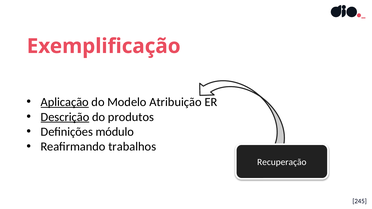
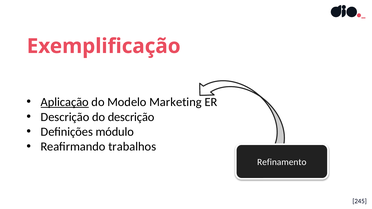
Atribuição: Atribuição -> Marketing
Descrição at (65, 117) underline: present -> none
do produtos: produtos -> descrição
Recuperação: Recuperação -> Refinamento
